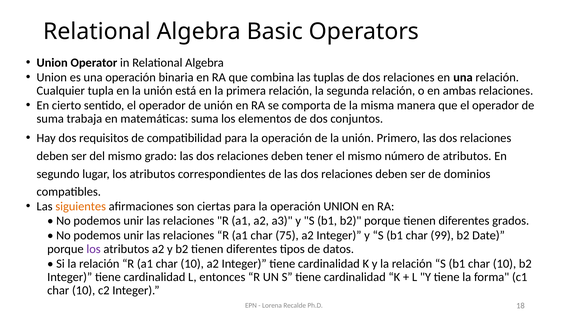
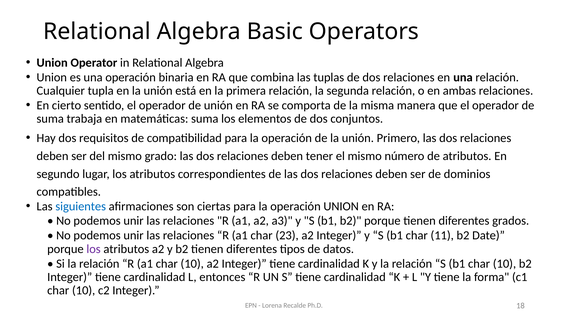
siguientes colour: orange -> blue
75: 75 -> 23
99: 99 -> 11
